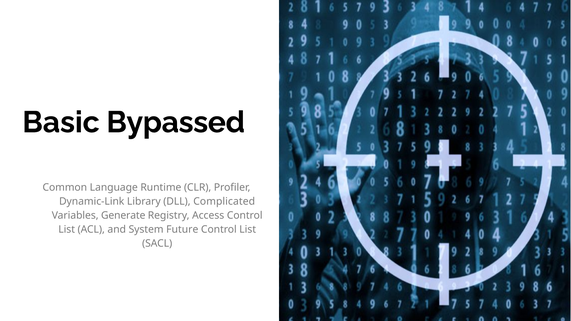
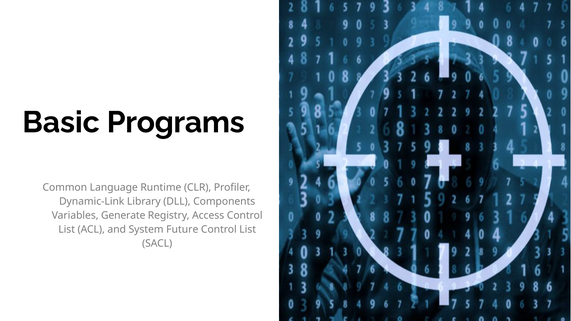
Bypassed: Bypassed -> Programs
Complicated: Complicated -> Components
